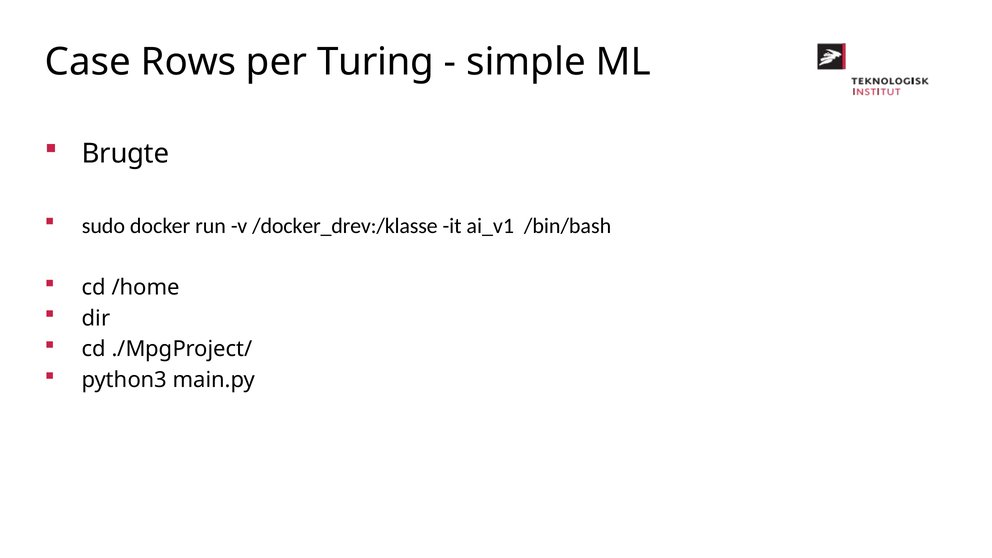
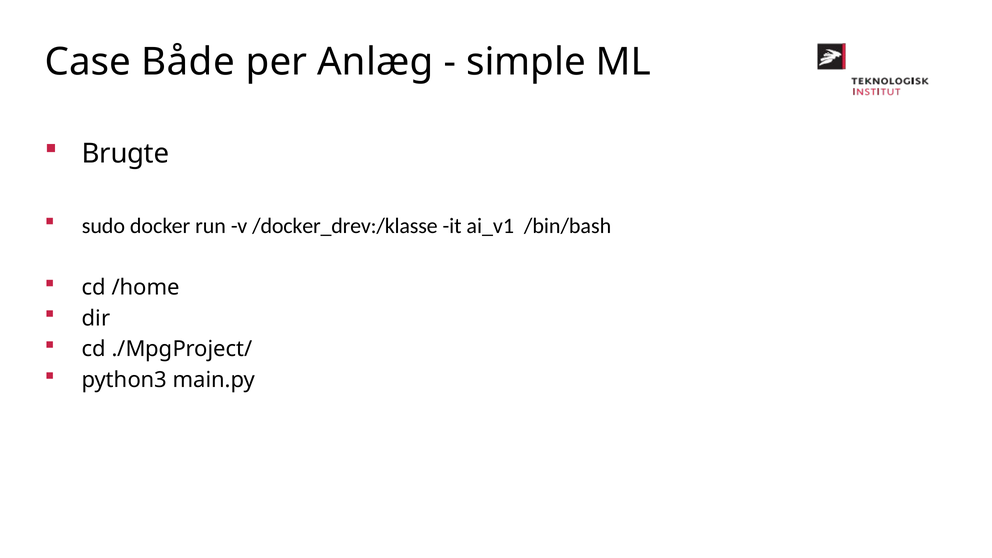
Rows: Rows -> Både
Turing: Turing -> Anlæg
